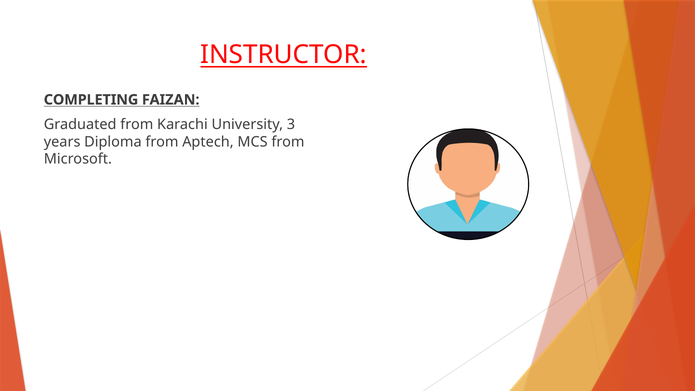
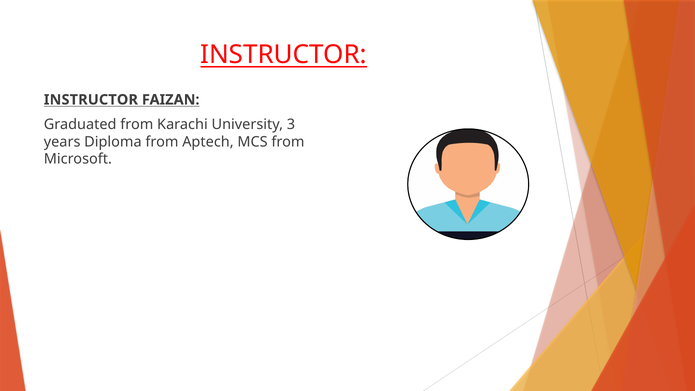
COMPLETING at (91, 100): COMPLETING -> INSTRUCTOR
